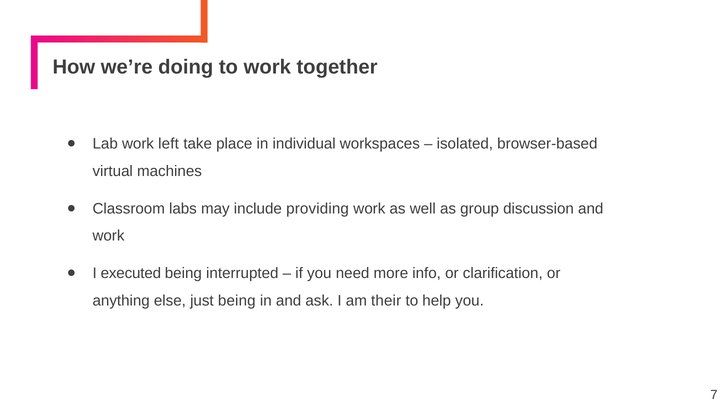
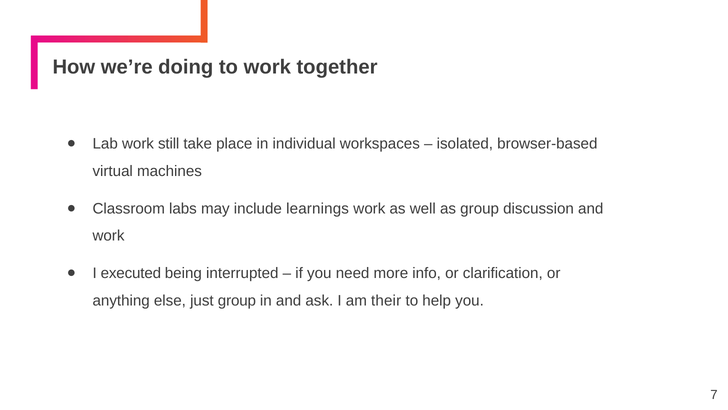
left: left -> still
providing: providing -> learnings
just being: being -> group
